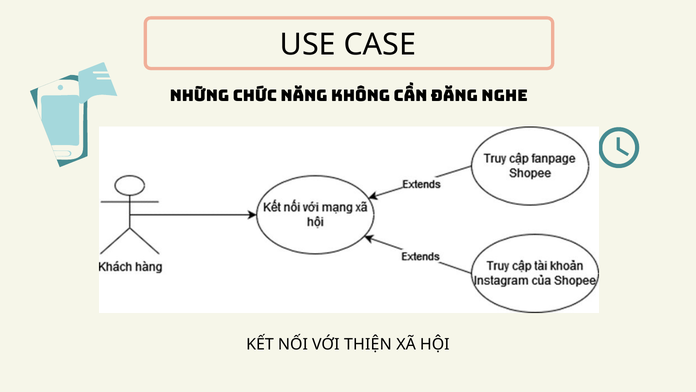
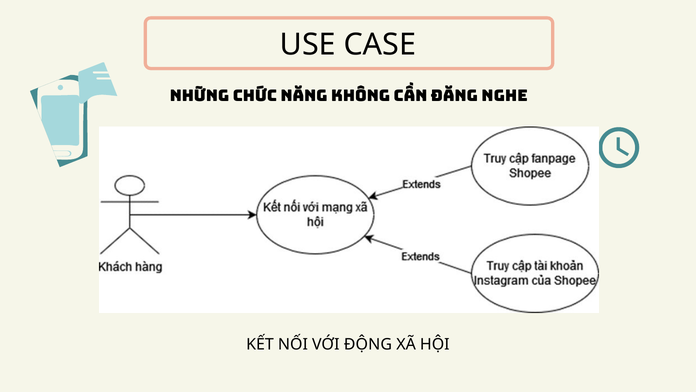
THIỆN: THIỆN -> ĐỘNG
